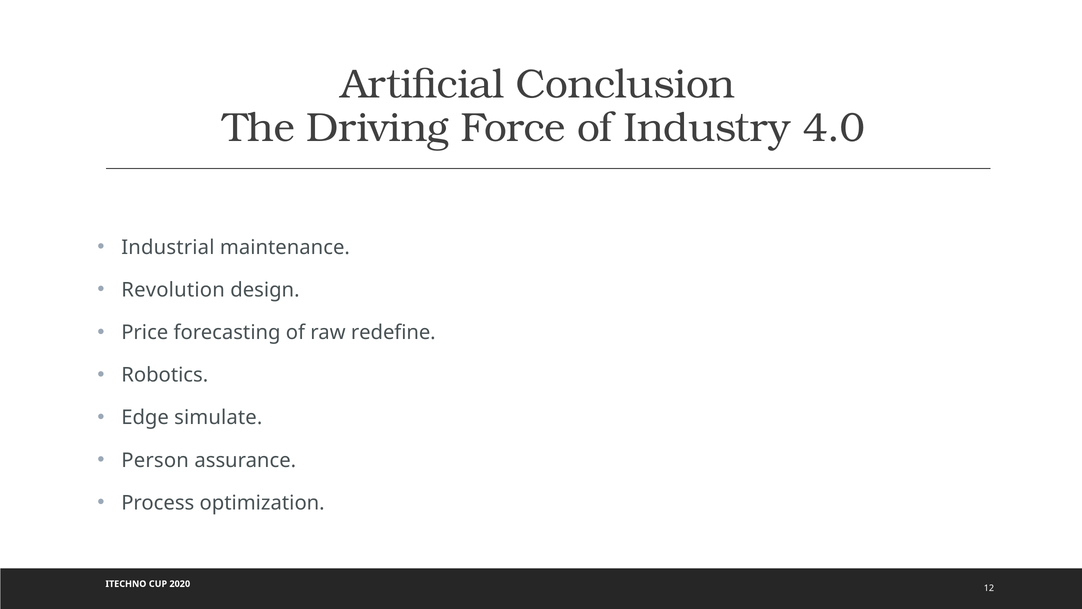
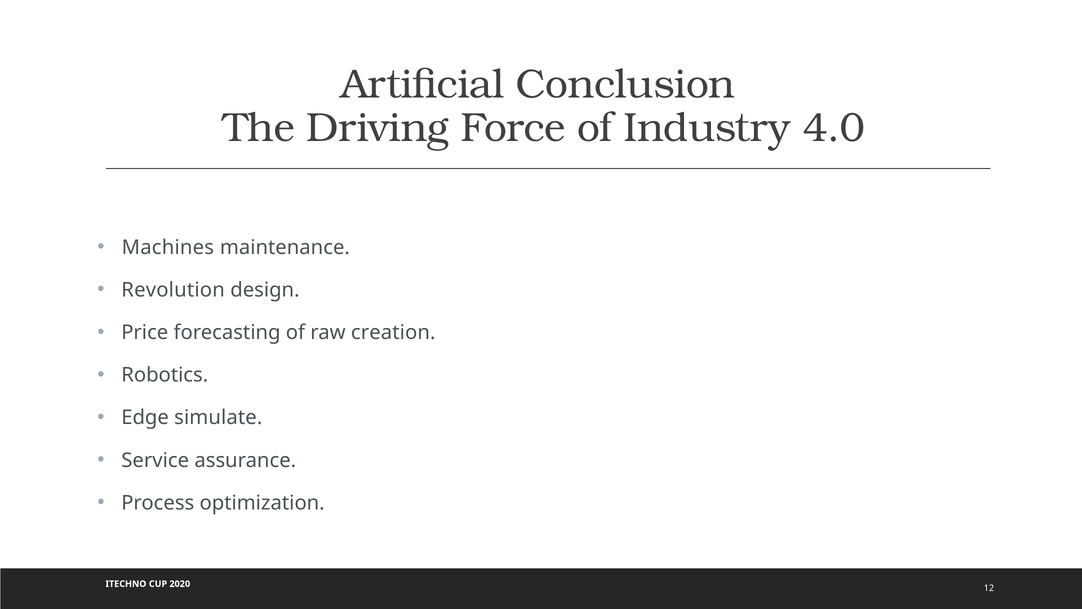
Industrial: Industrial -> Machines
redefine: redefine -> creation
Person: Person -> Service
